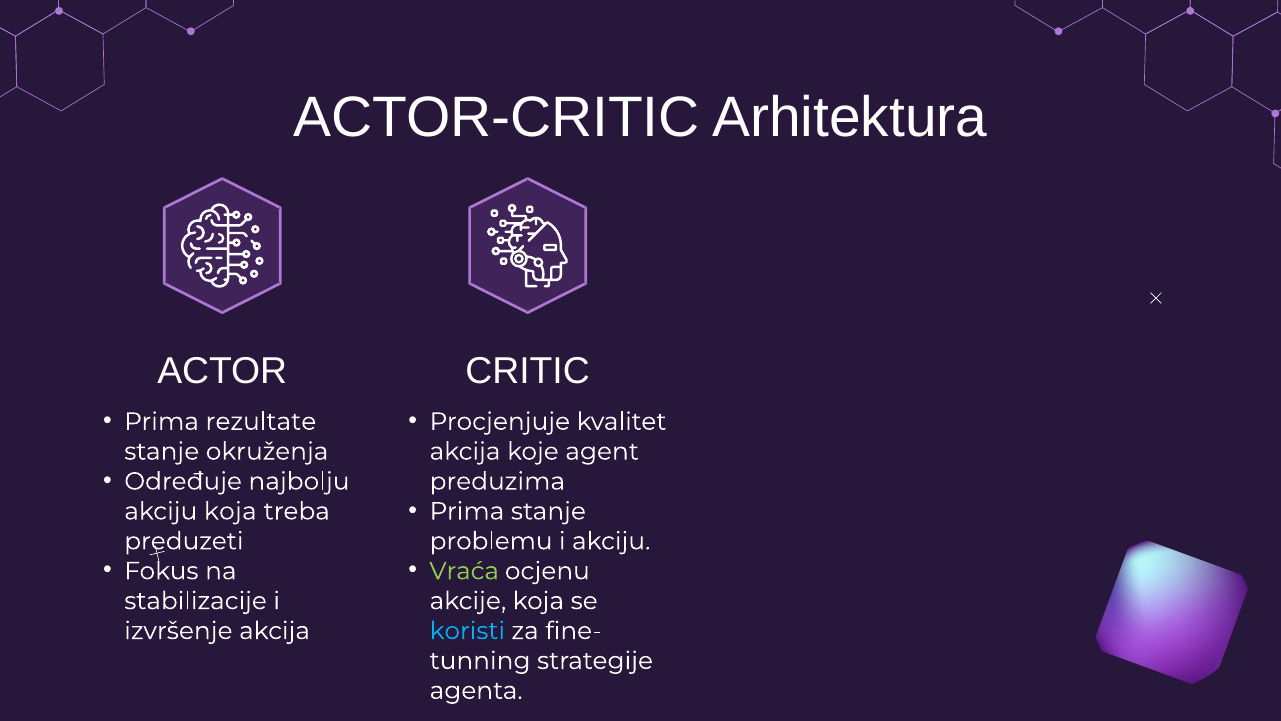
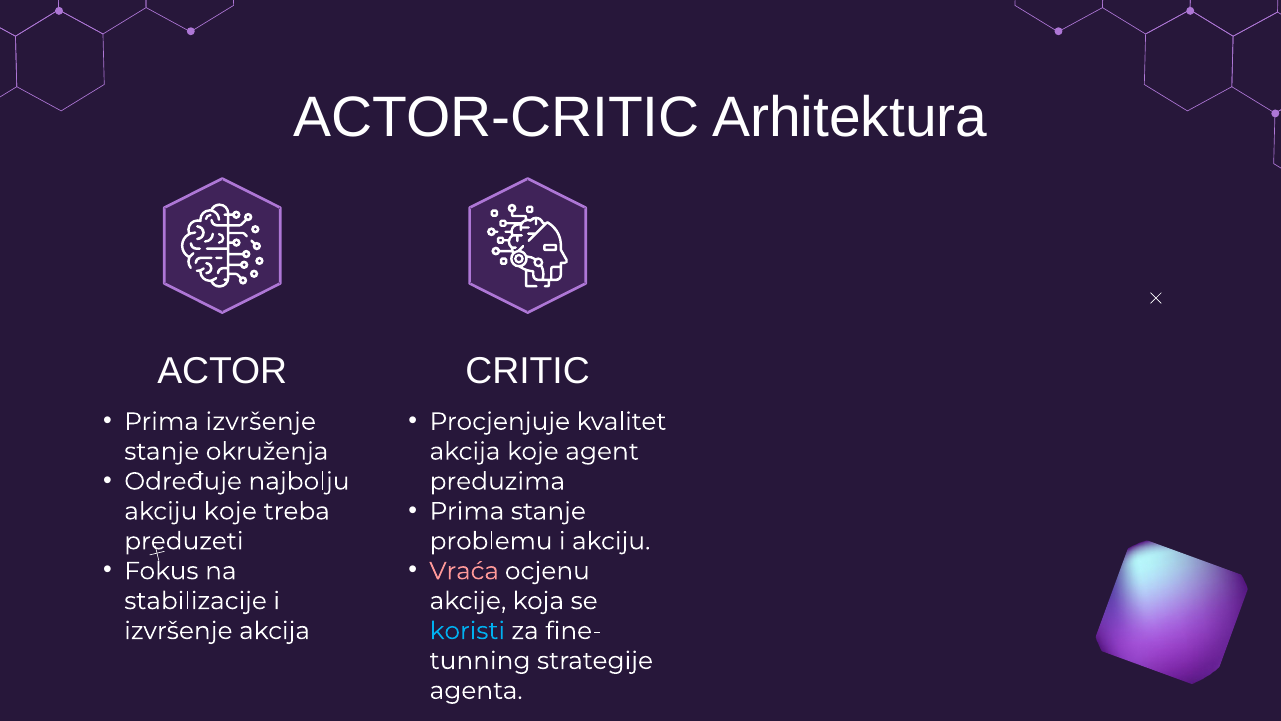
Prima rezultate: rezultate -> izvršenje
akciju koja: koja -> koje
Vraća colour: light green -> pink
